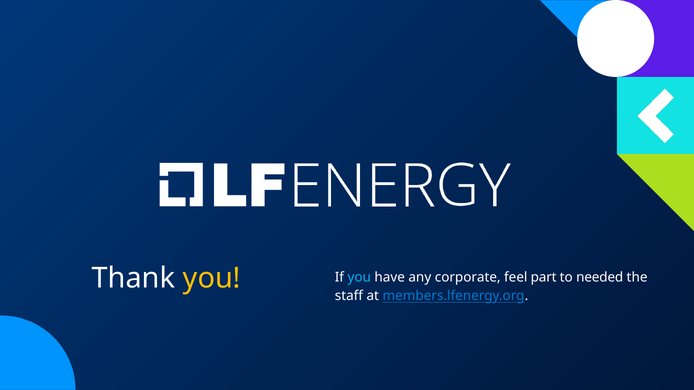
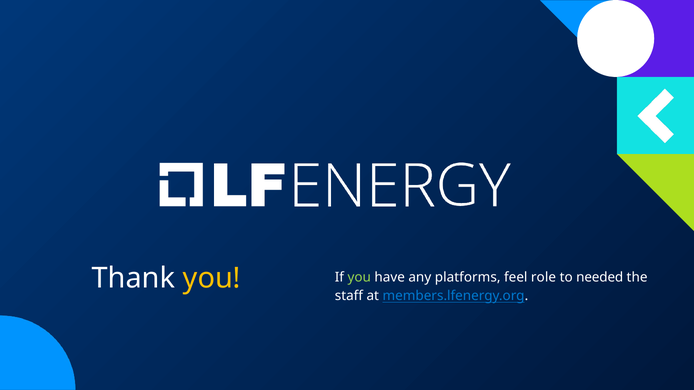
you at (359, 277) colour: light blue -> light green
corporate: corporate -> platforms
part: part -> role
